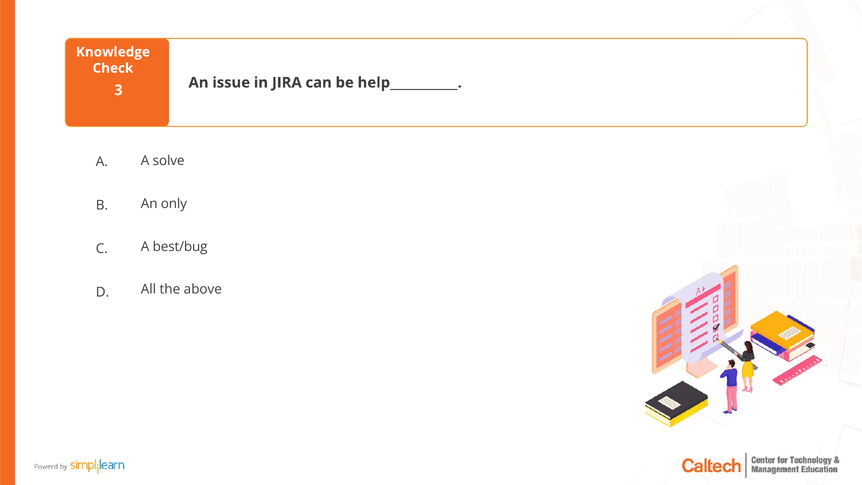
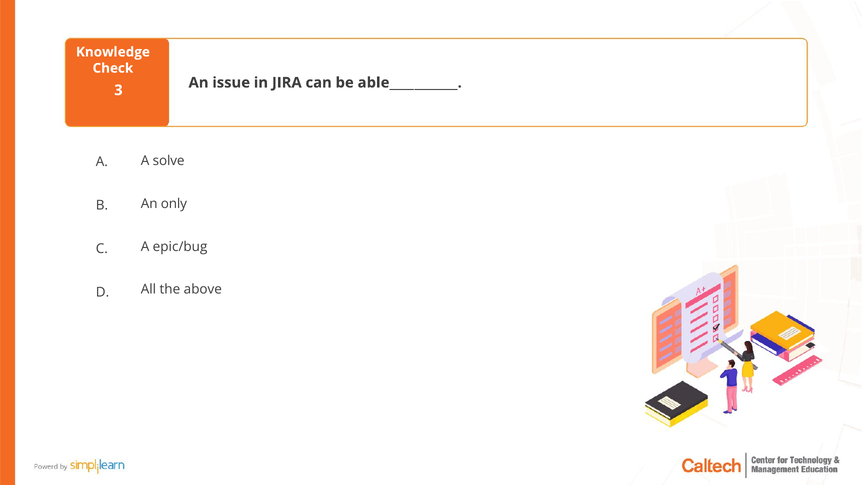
help___________: help___________ -> able___________
best/bug: best/bug -> epic/bug
